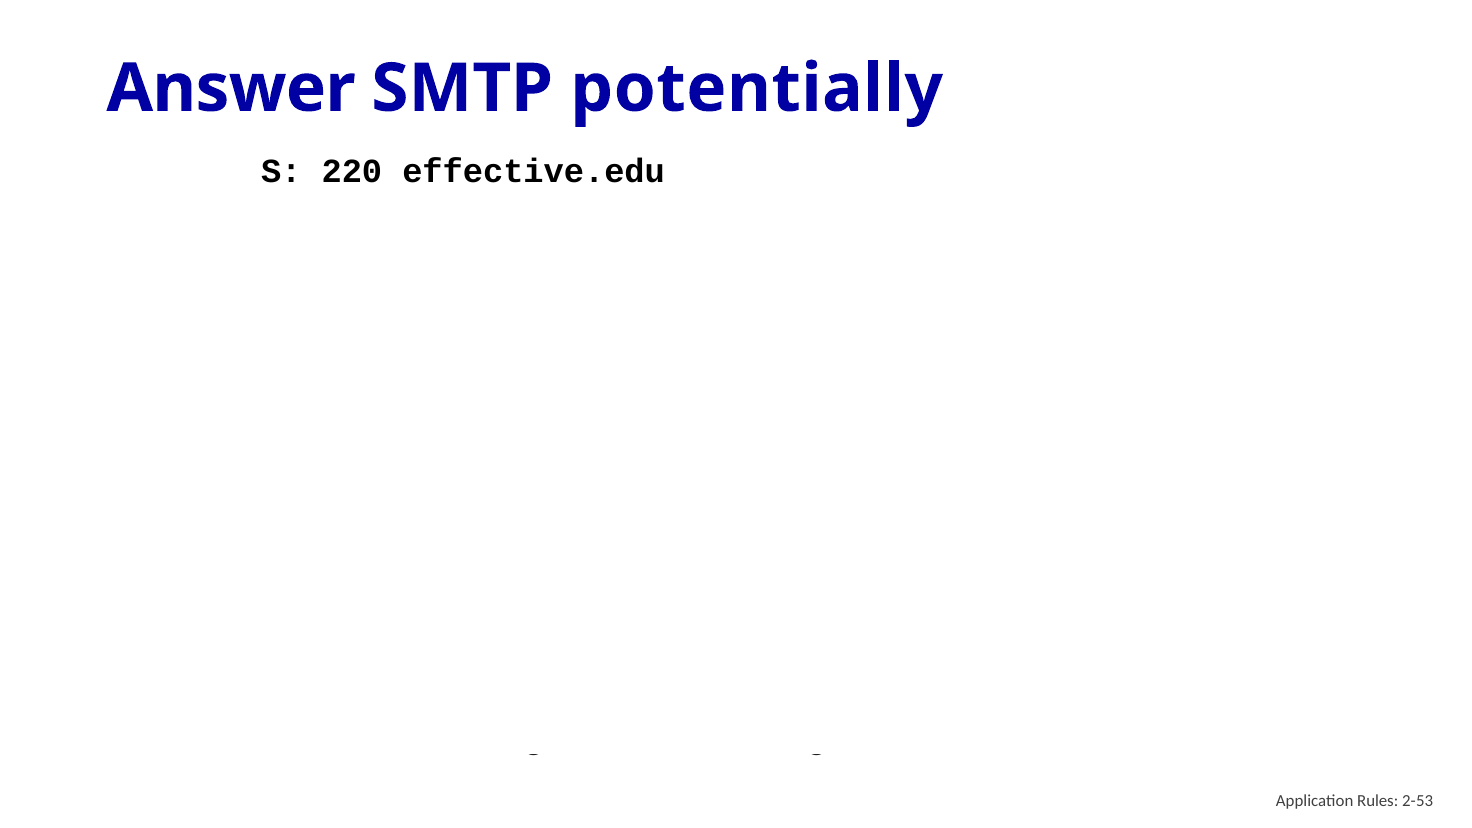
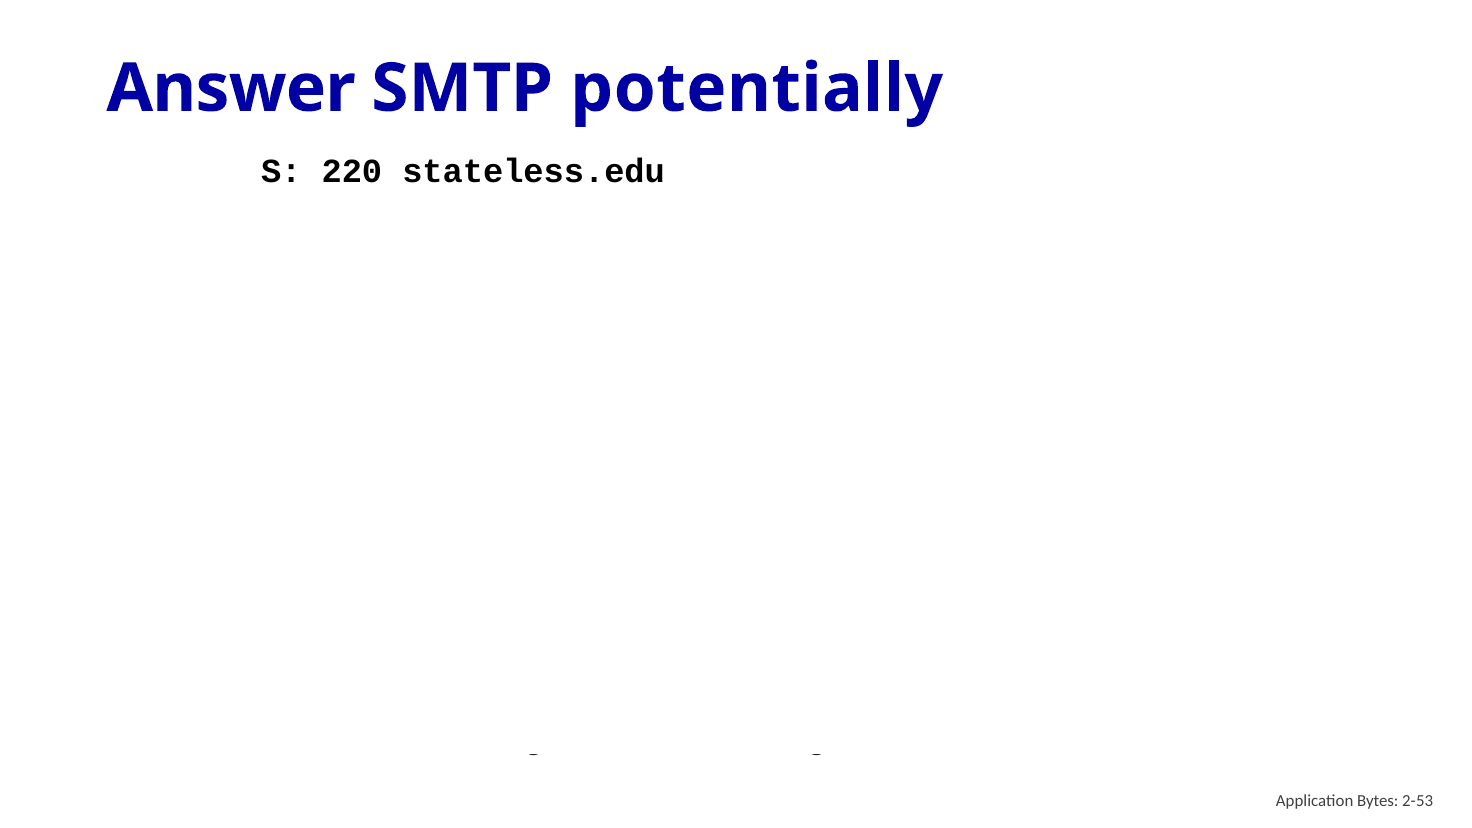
effective.edu: effective.edu -> stateless.edu
Rules: Rules -> Bytes
